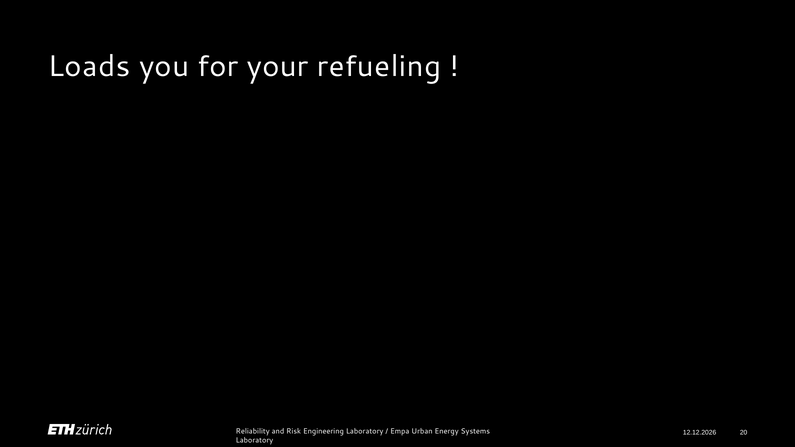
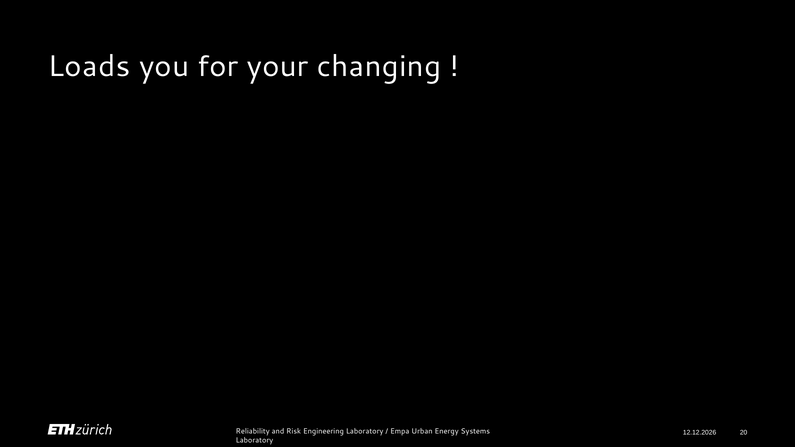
refueling: refueling -> changing
